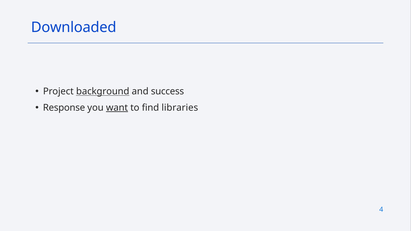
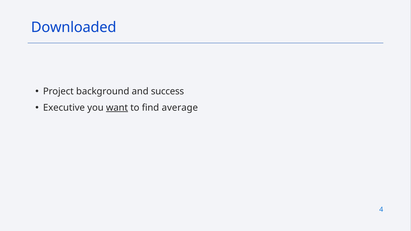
background underline: present -> none
Response: Response -> Executive
libraries: libraries -> average
